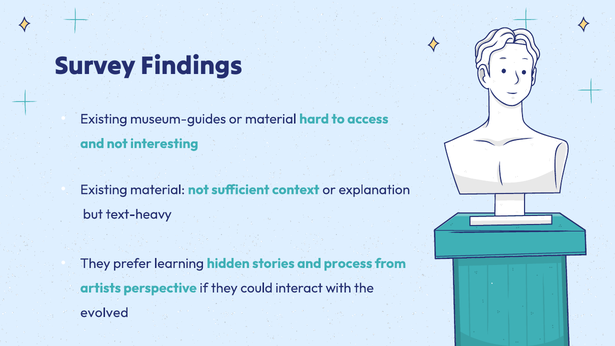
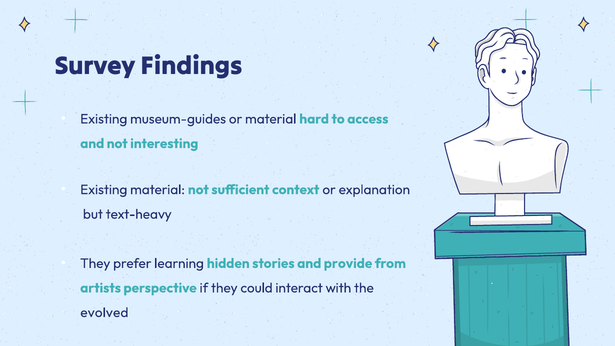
process: process -> provide
